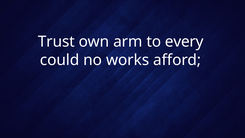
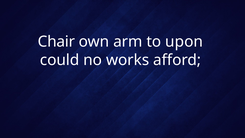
Trust: Trust -> Chair
every: every -> upon
